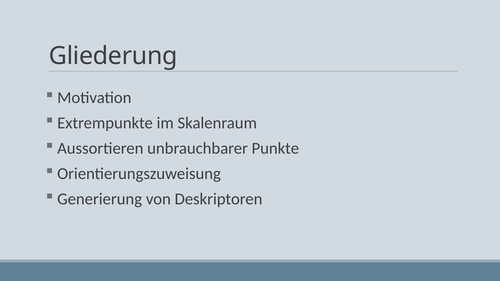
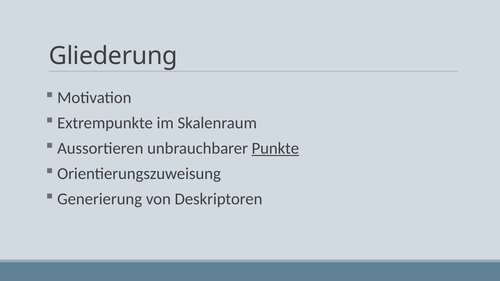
Punkte underline: none -> present
